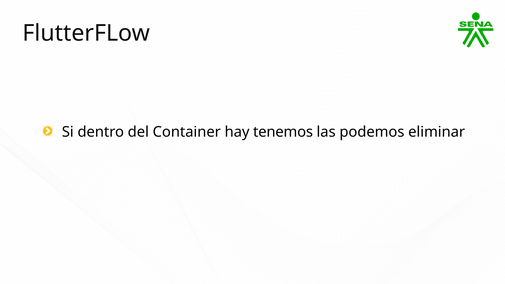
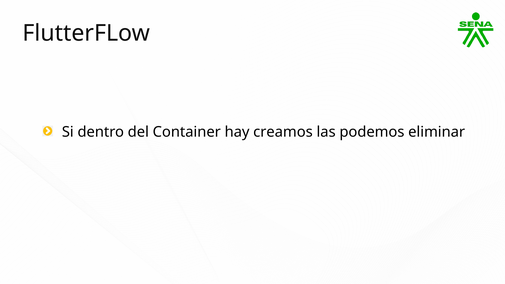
tenemos: tenemos -> creamos
